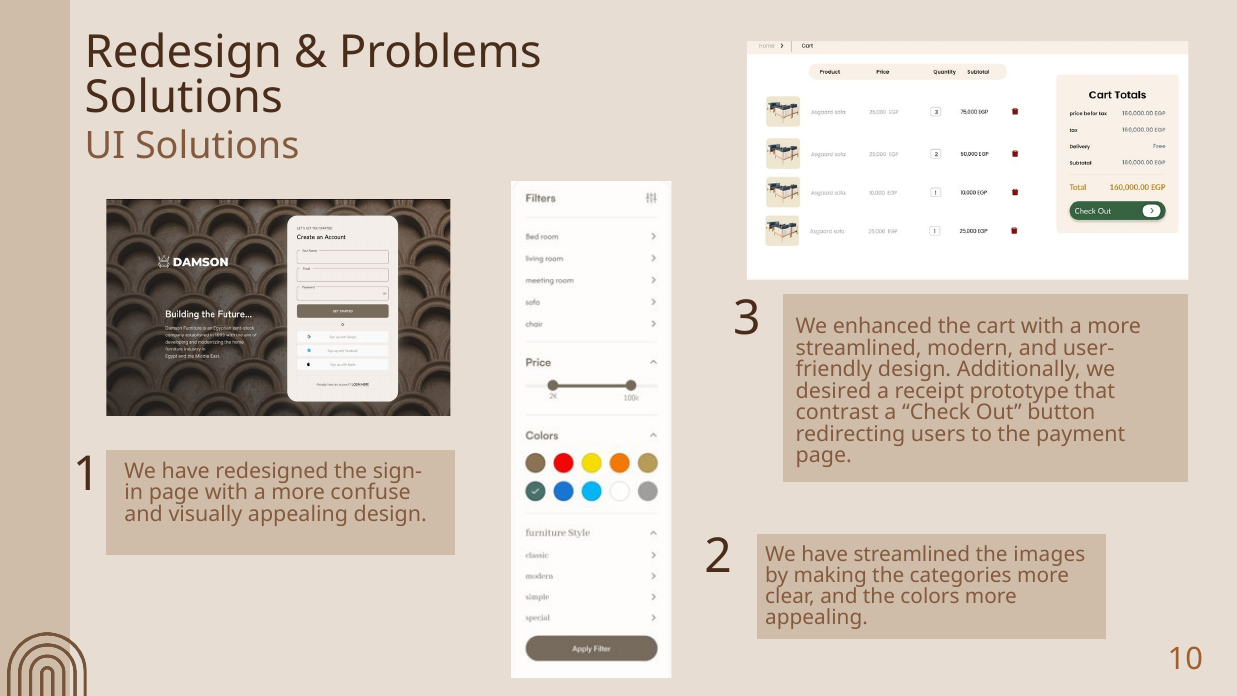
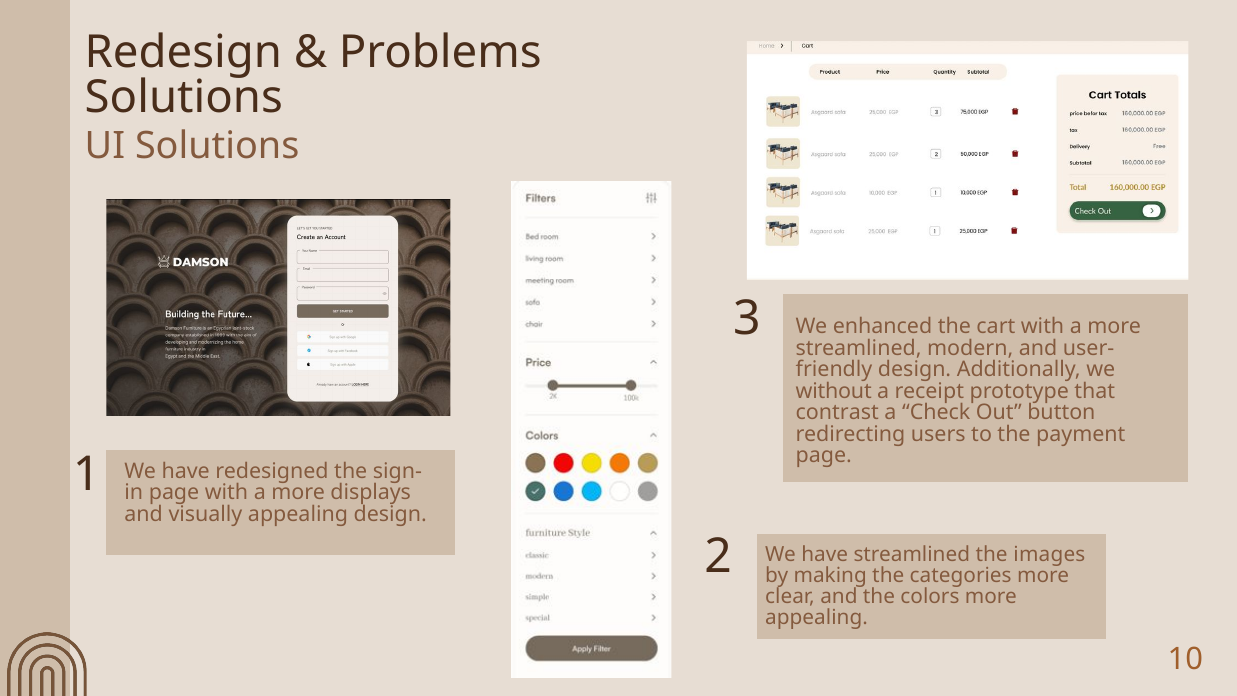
desired: desired -> without
confuse: confuse -> displays
